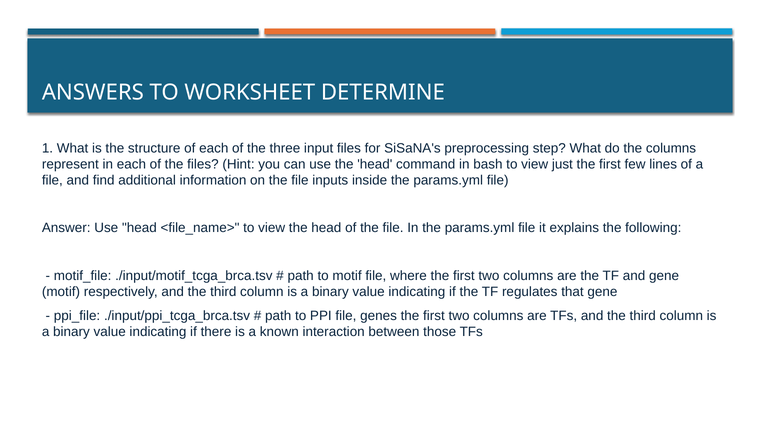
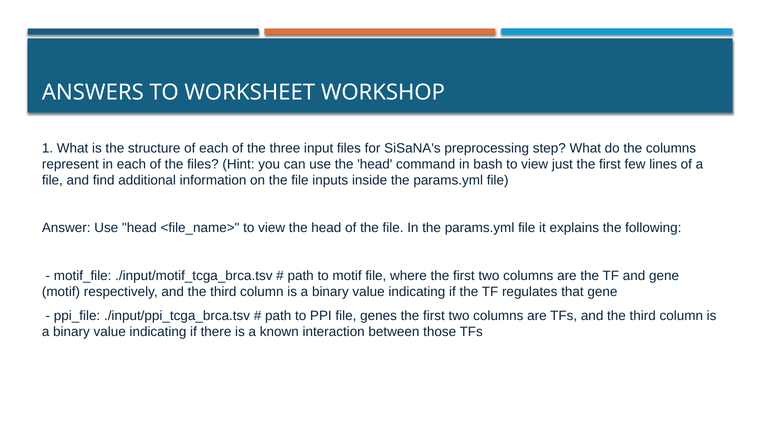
DETERMINE: DETERMINE -> WORKSHOP
